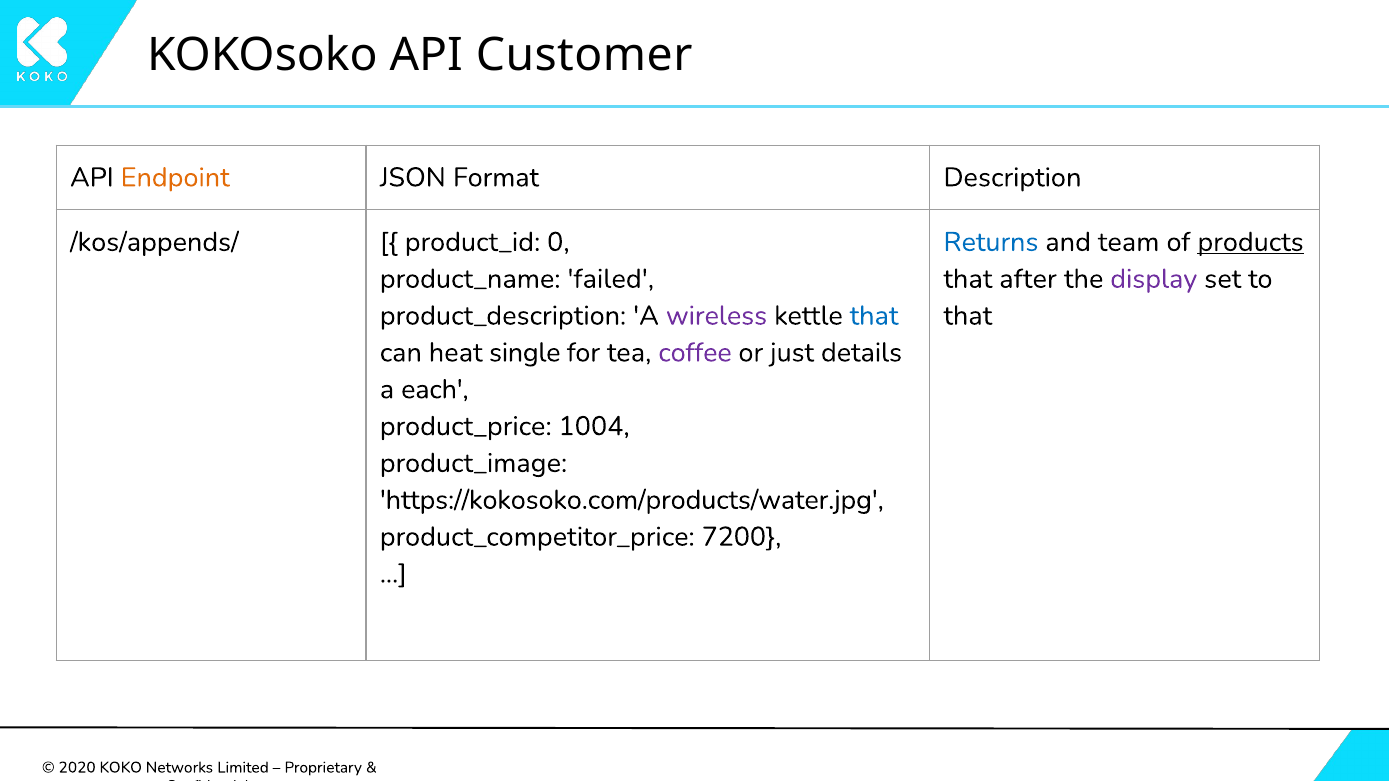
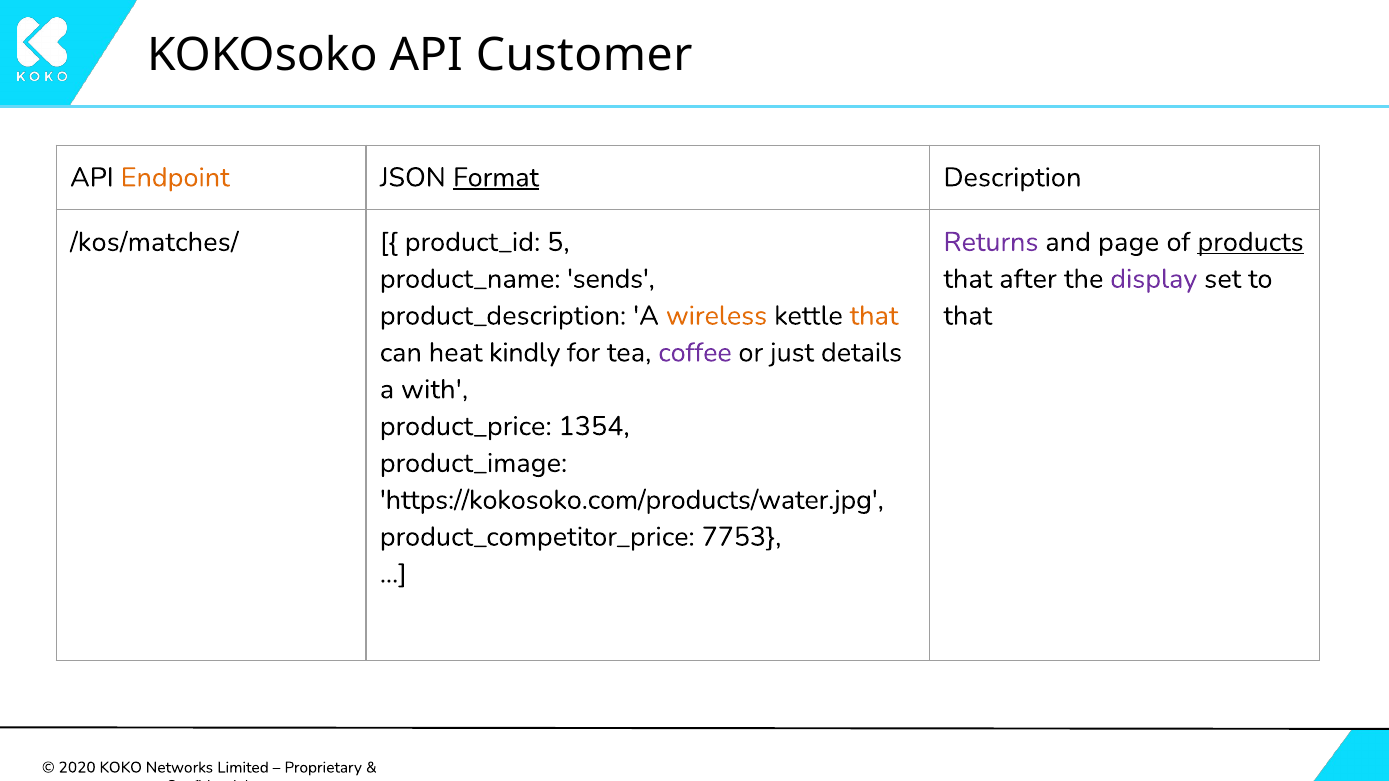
Format underline: none -> present
/kos/appends/: /kos/appends/ -> /kos/matches/
0: 0 -> 5
Returns colour: blue -> purple
team: team -> page
failed: failed -> sends
wireless colour: purple -> orange
that at (874, 316) colour: blue -> orange
single: single -> kindly
each: each -> with
1004: 1004 -> 1354
7200: 7200 -> 7753
